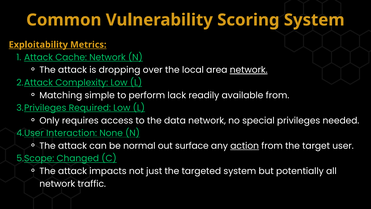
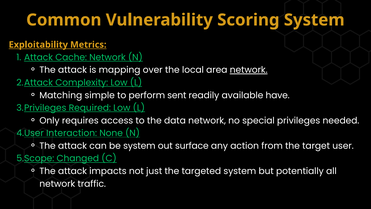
dropping: dropping -> mapping
lack: lack -> sent
available from: from -> have
be normal: normal -> system
action underline: present -> none
